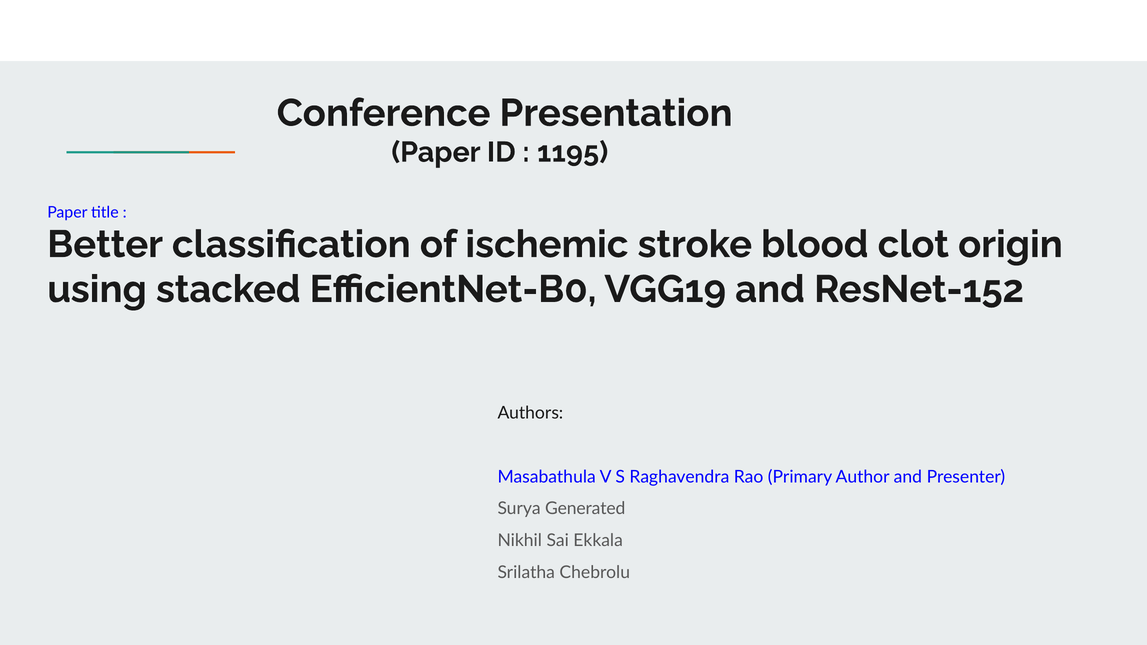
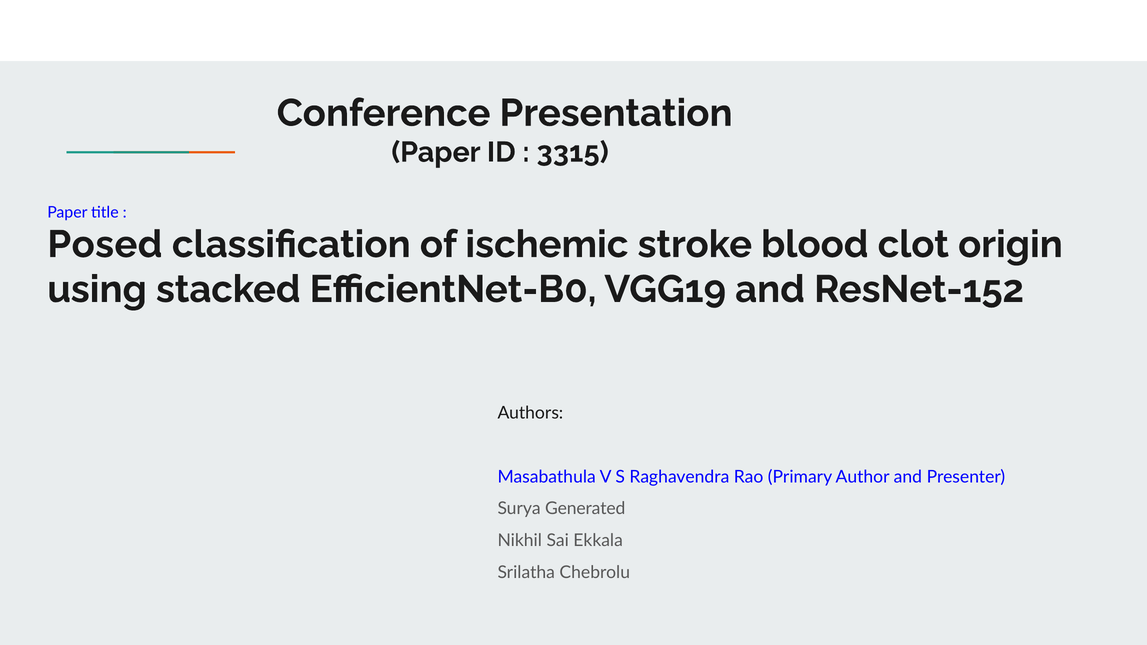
1195: 1195 -> 3315
Better: Better -> Posed
